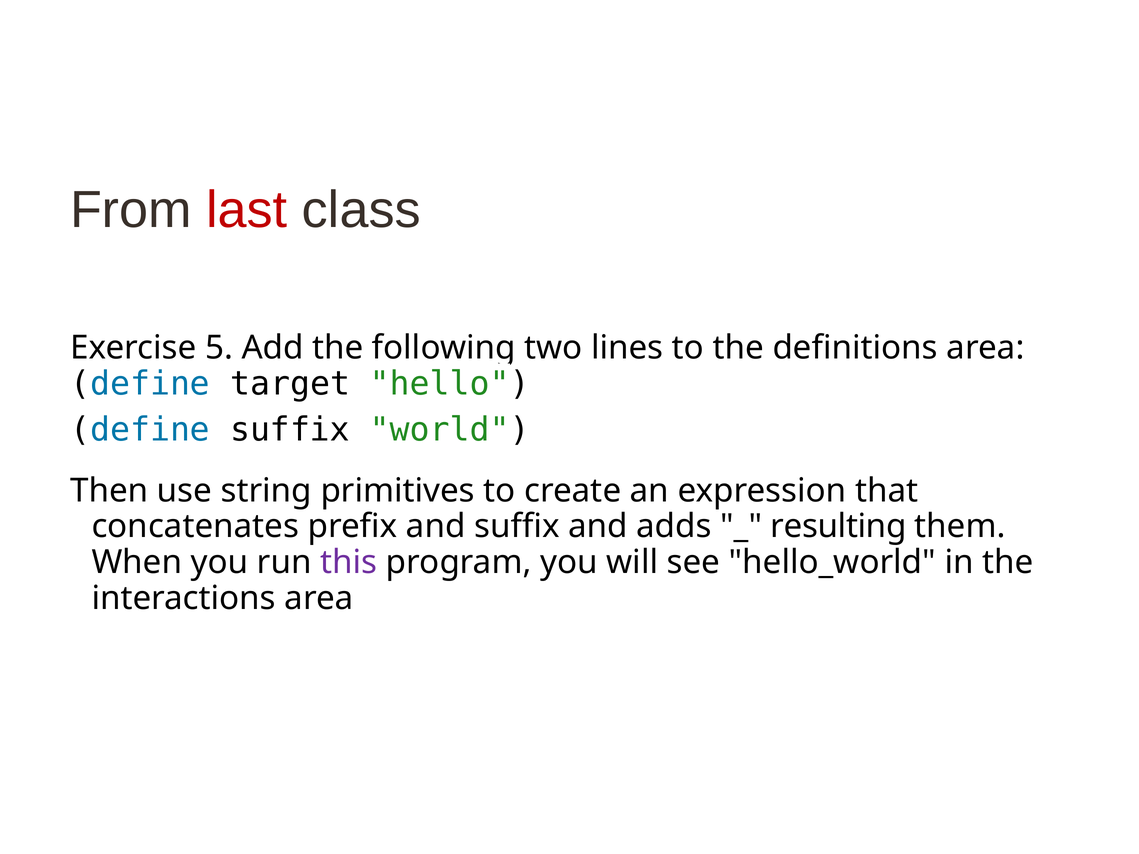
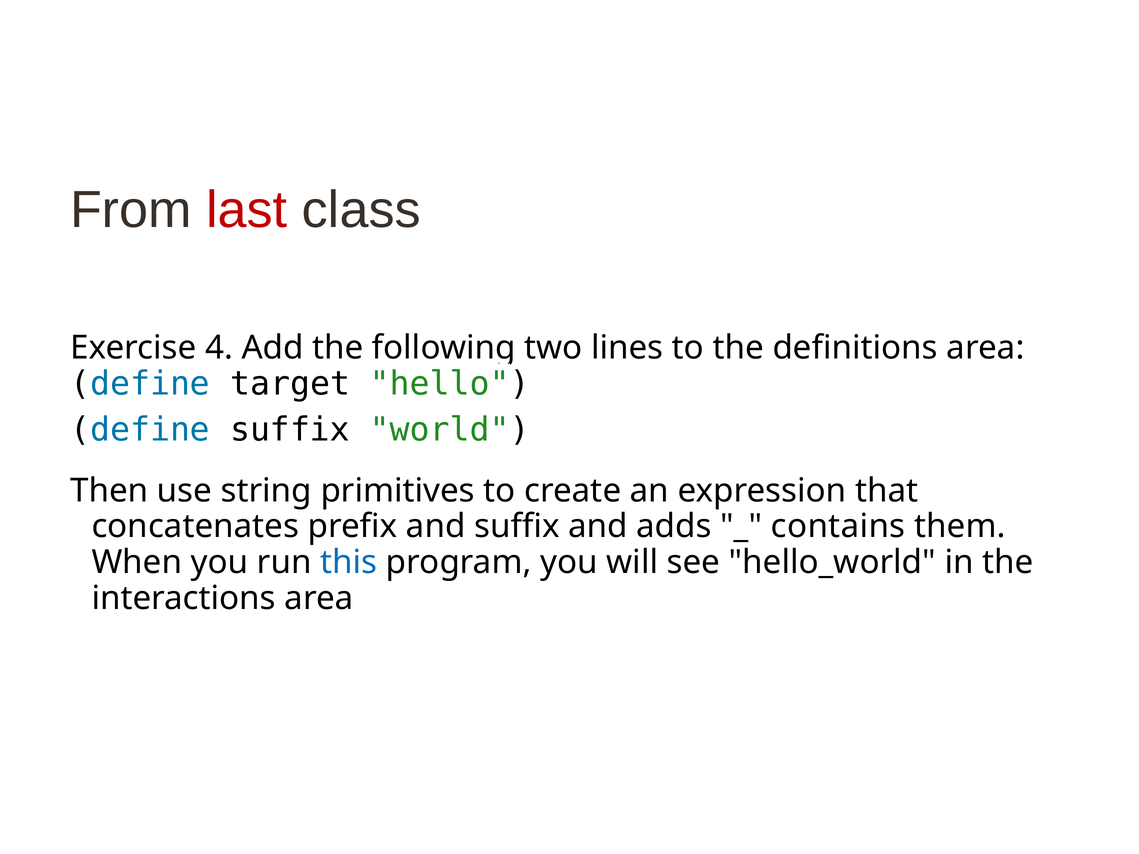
5: 5 -> 4
resulting: resulting -> contains
this colour: purple -> blue
